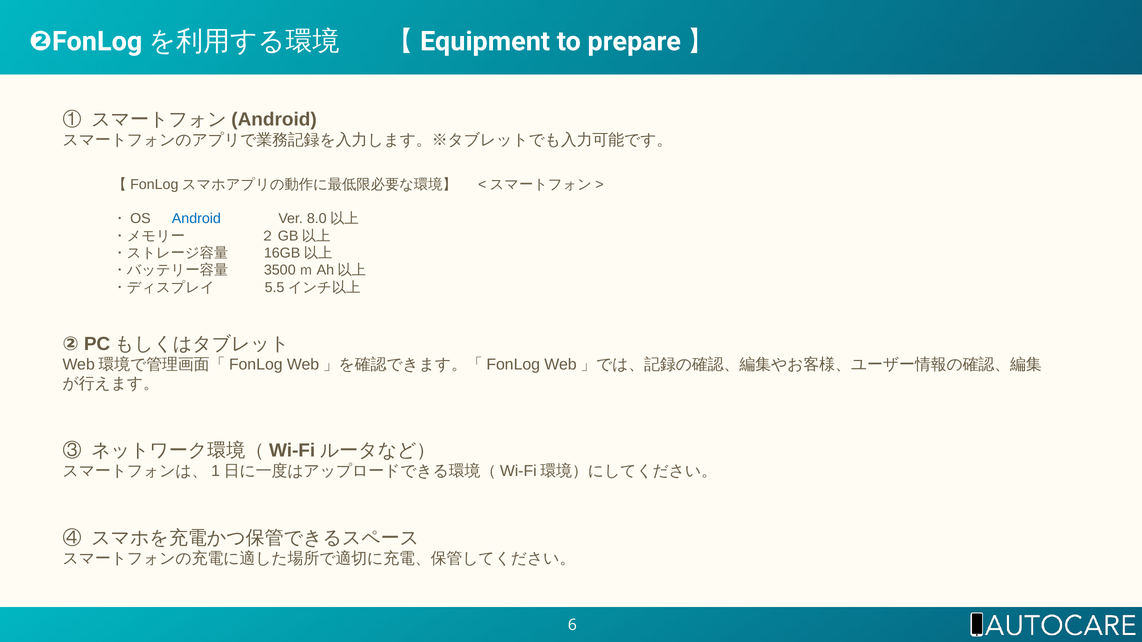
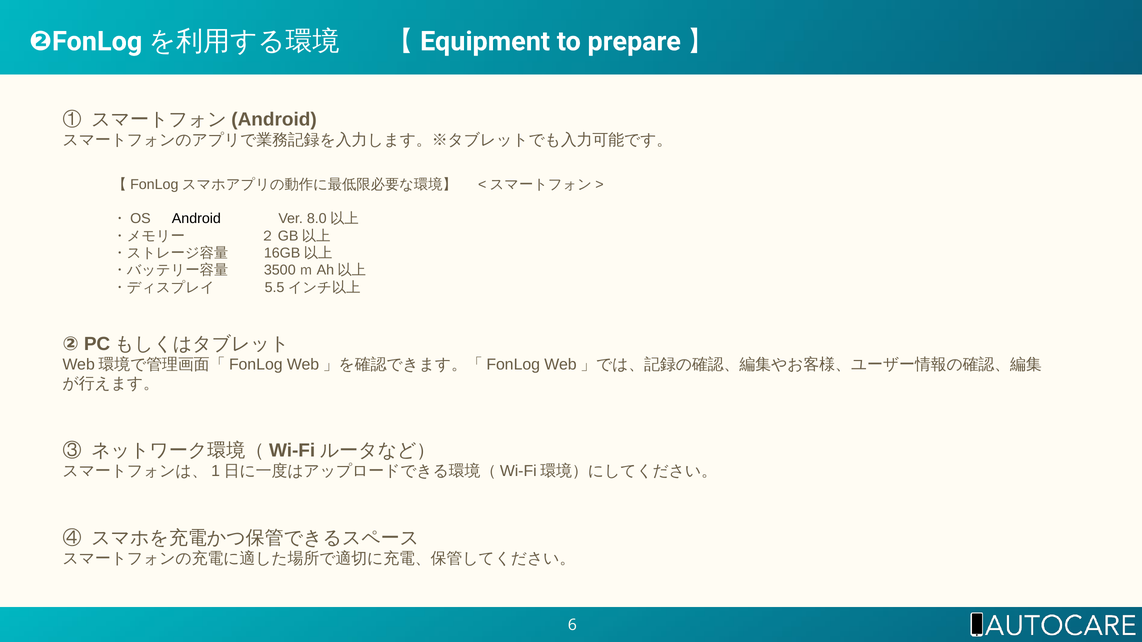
Android colour: blue -> black
